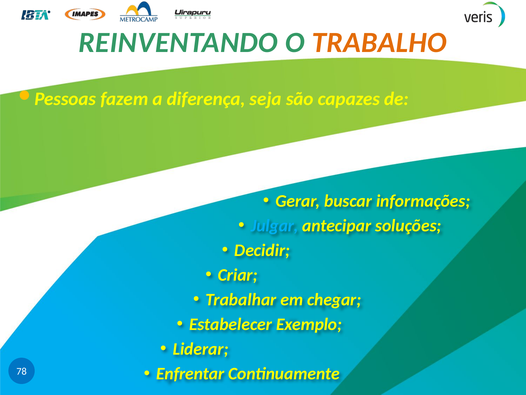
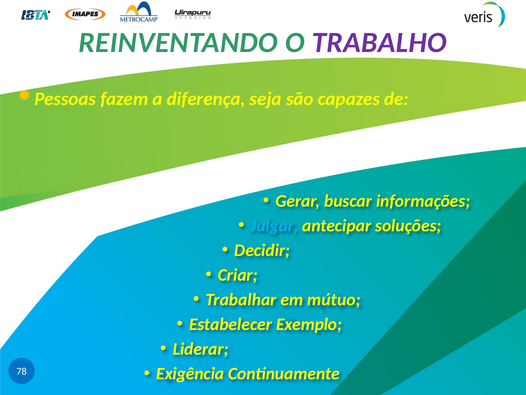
TRABALHO colour: orange -> purple
chegar: chegar -> mútuo
Enfrentar: Enfrentar -> Exigência
